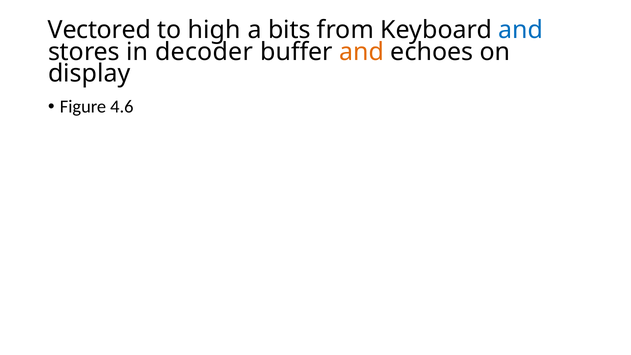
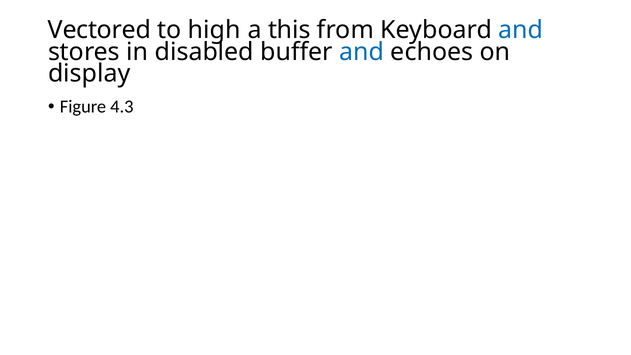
bits: bits -> this
decoder: decoder -> disabled
and at (362, 52) colour: orange -> blue
4.6: 4.6 -> 4.3
